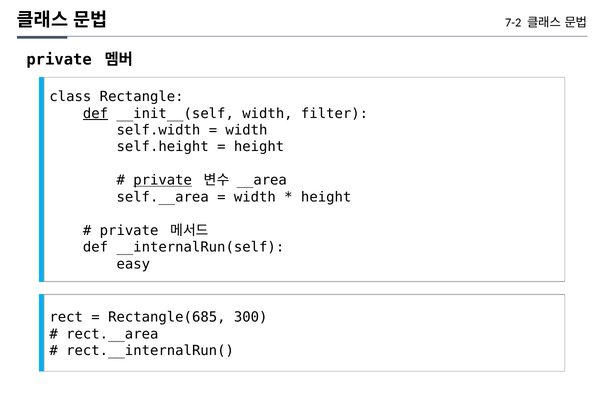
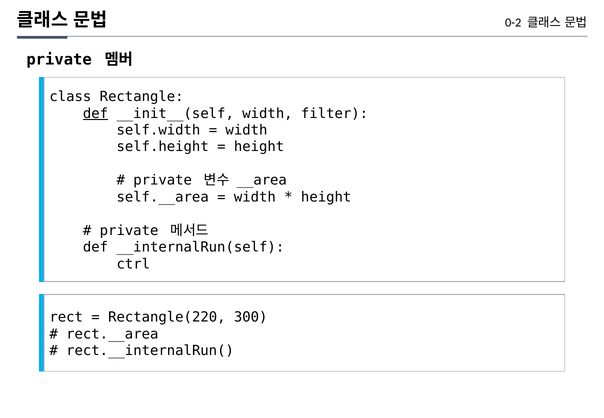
7-2: 7-2 -> 0-2
private at (163, 180) underline: present -> none
easy: easy -> ctrl
Rectangle(685: Rectangle(685 -> Rectangle(220
